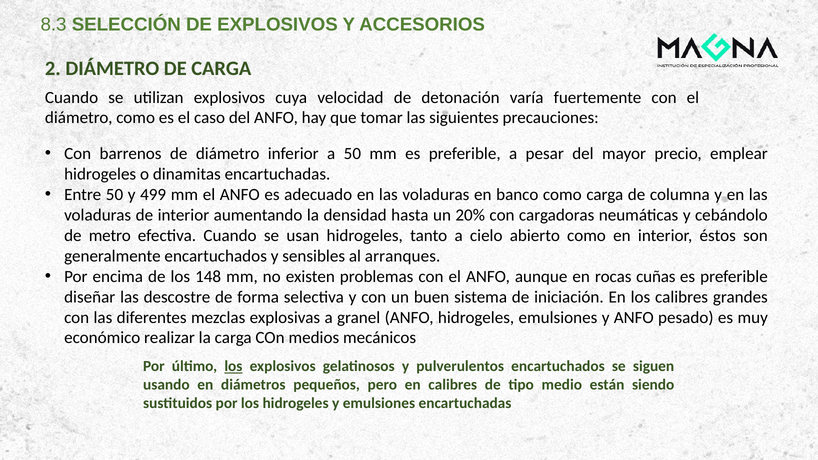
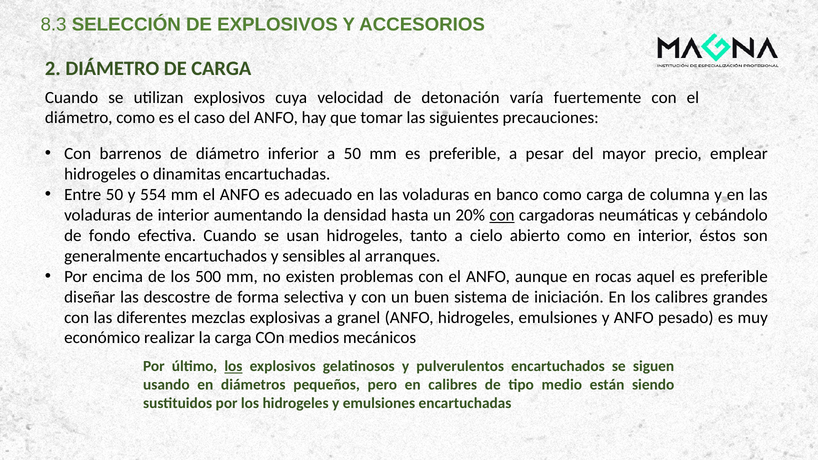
499: 499 -> 554
con at (502, 215) underline: none -> present
metro: metro -> fondo
148: 148 -> 500
cuñas: cuñas -> aquel
